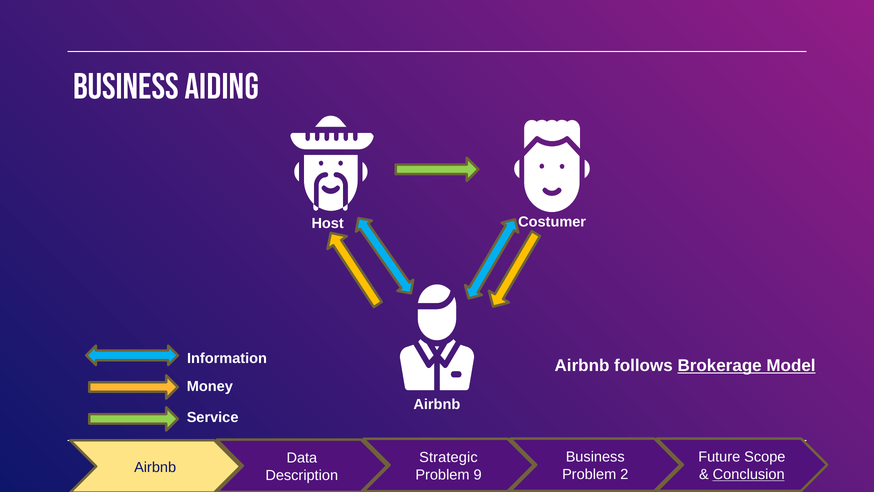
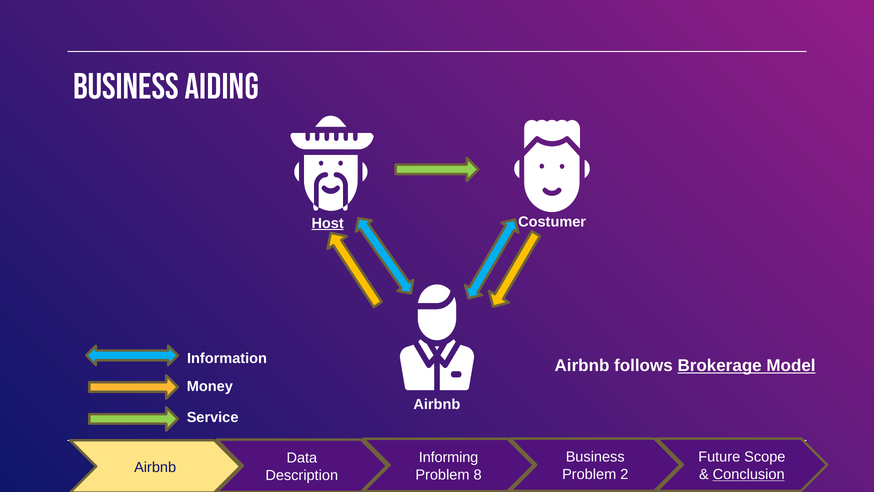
Host underline: none -> present
Strategic: Strategic -> Informing
9: 9 -> 8
